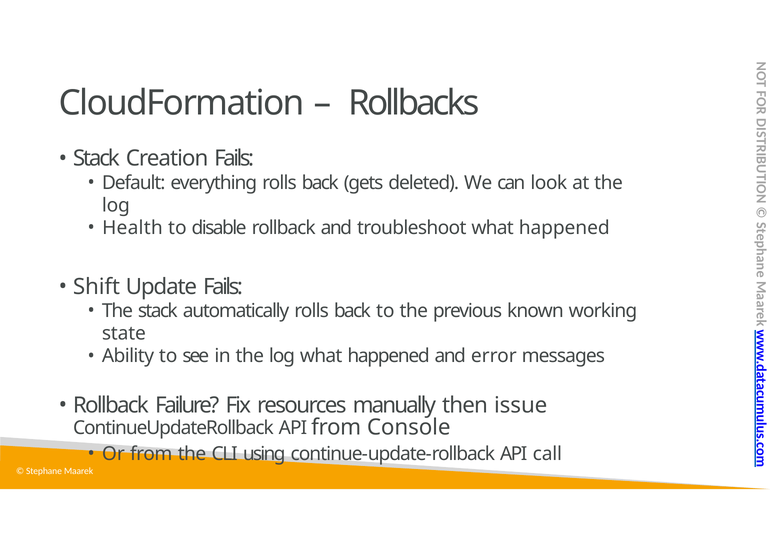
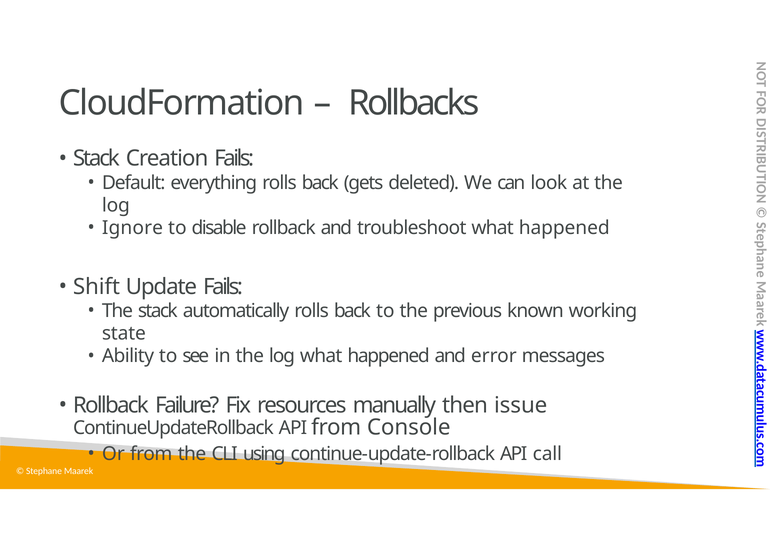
Health: Health -> Ignore
